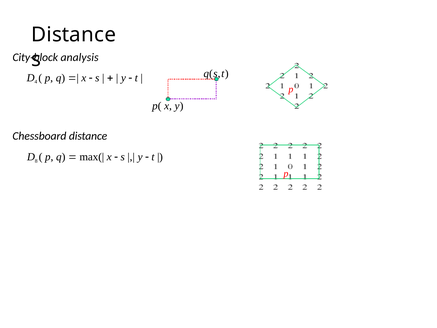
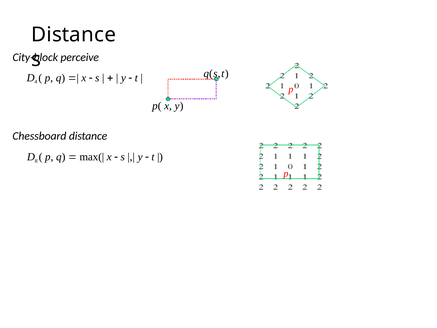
analysis: analysis -> perceive
